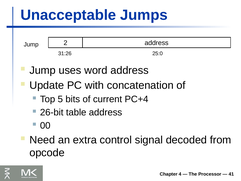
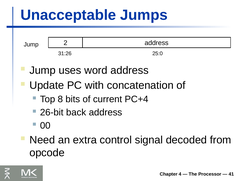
5: 5 -> 8
table: table -> back
